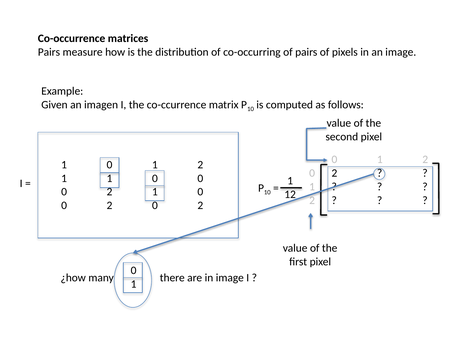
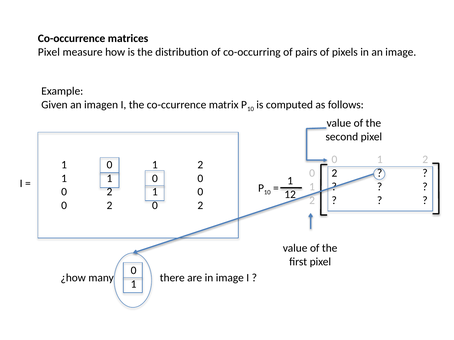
Pairs at (49, 52): Pairs -> Pixel
